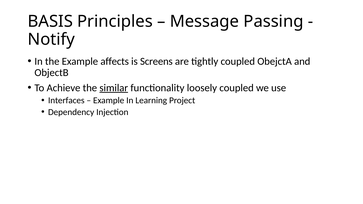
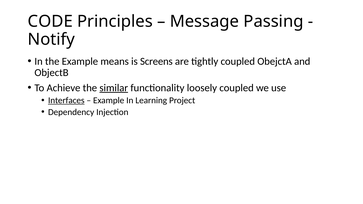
BASIS: BASIS -> CODE
affects: affects -> means
Interfaces underline: none -> present
